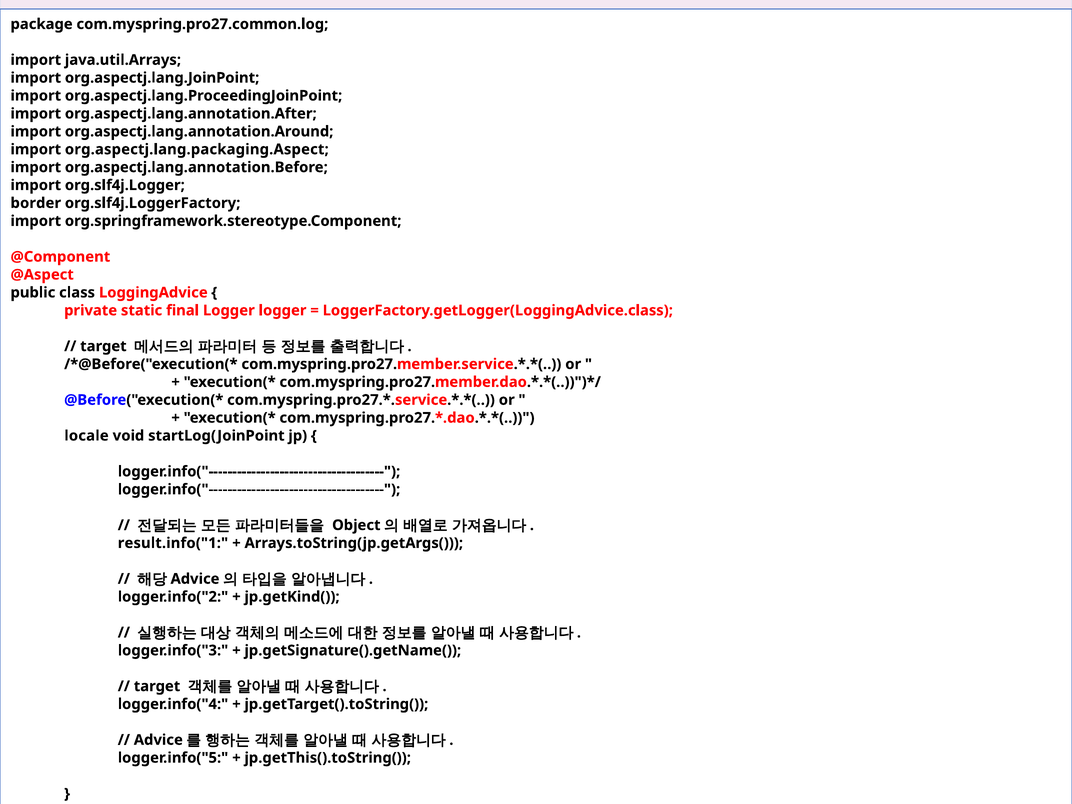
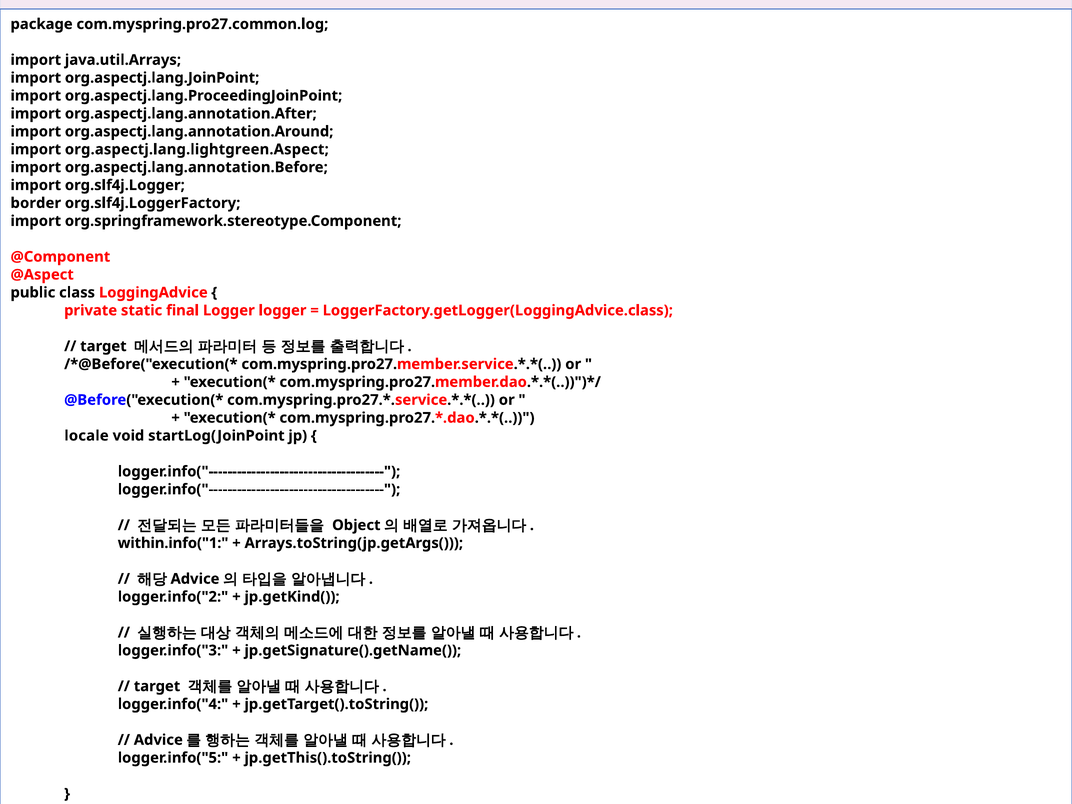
org.aspectj.lang.packaging.Aspect: org.aspectj.lang.packaging.Aspect -> org.aspectj.lang.lightgreen.Aspect
result.info("1: result.info("1 -> within.info("1
